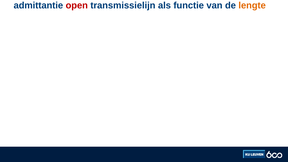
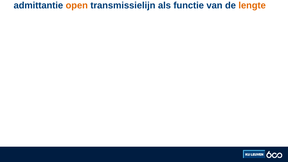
open colour: red -> orange
